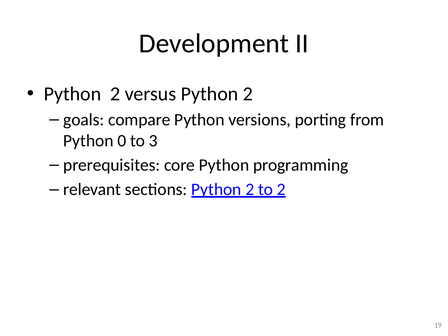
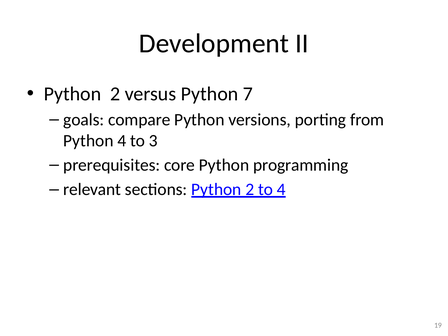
versus Python 2: 2 -> 7
Python 0: 0 -> 4
to 2: 2 -> 4
